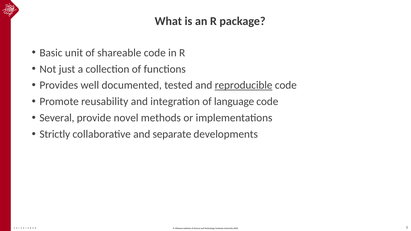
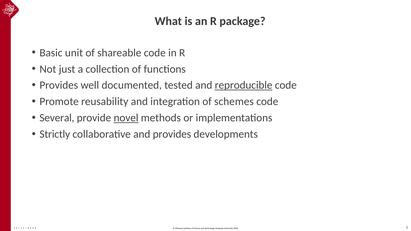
language: language -> schemes
novel underline: none -> present
and separate: separate -> provides
